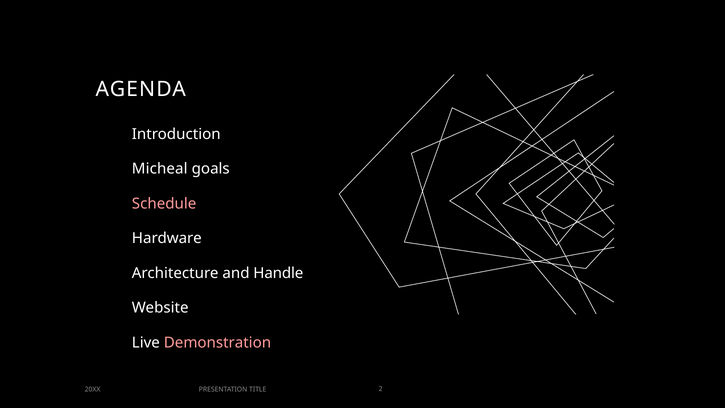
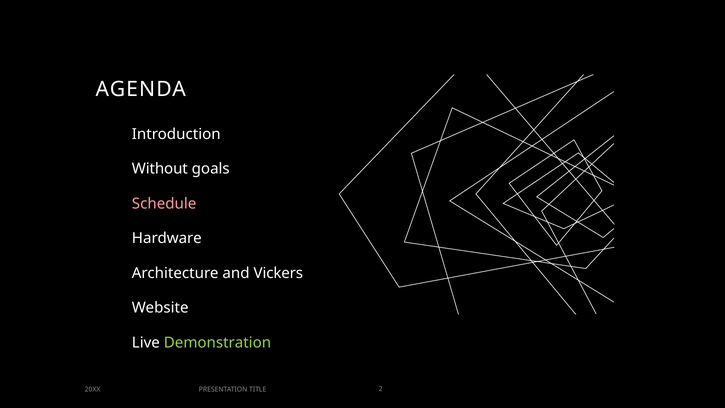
Micheal: Micheal -> Without
Handle: Handle -> Vickers
Demonstration colour: pink -> light green
